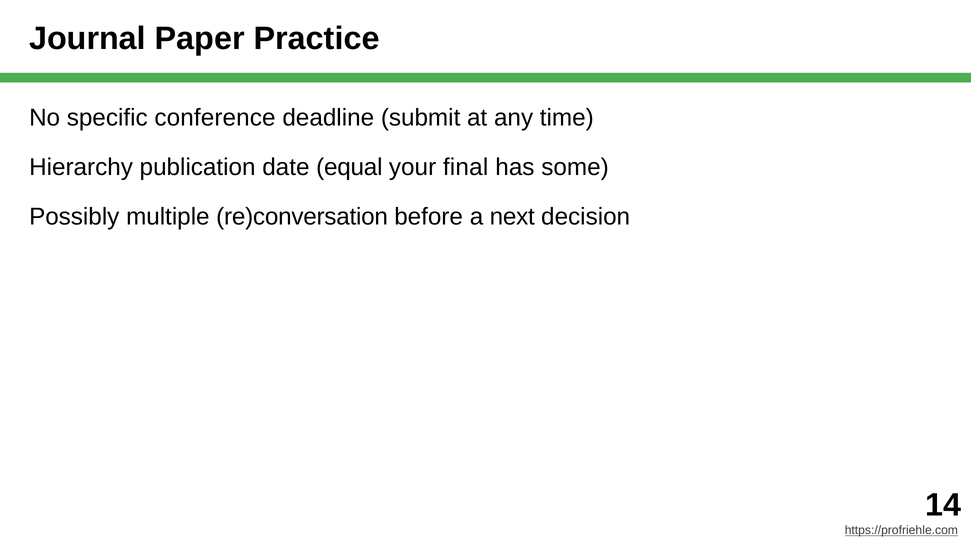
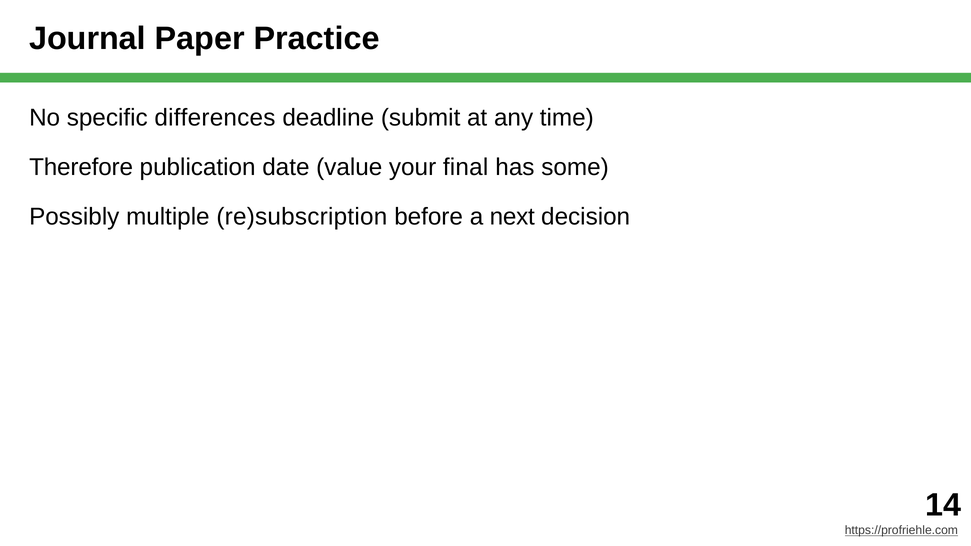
conference: conference -> differences
Hierarchy: Hierarchy -> Therefore
equal: equal -> value
re)conversation: re)conversation -> re)subscription
